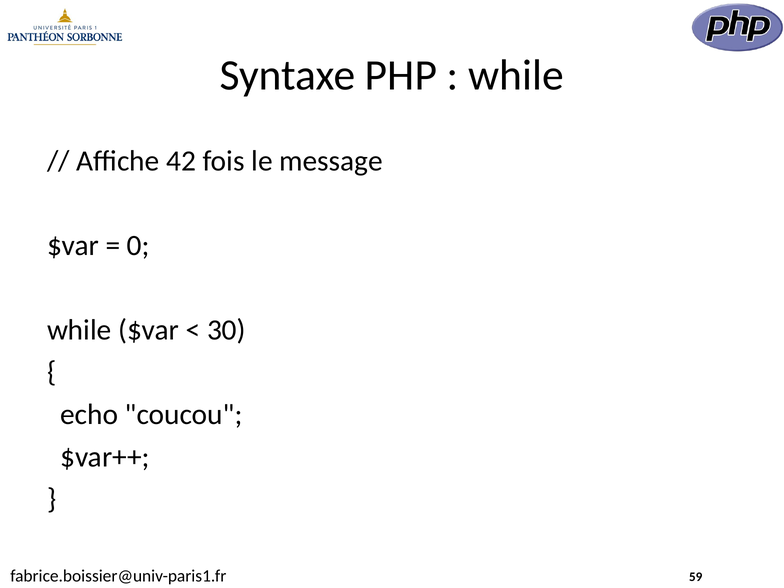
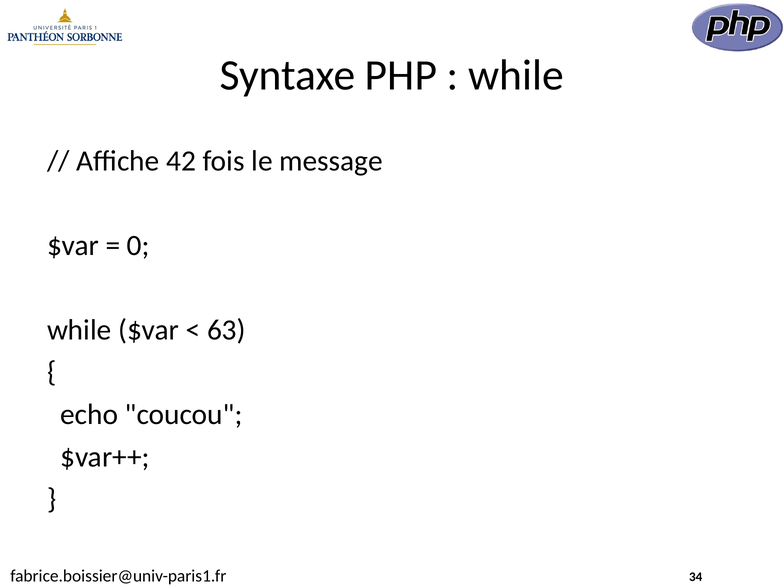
30: 30 -> 63
59: 59 -> 34
